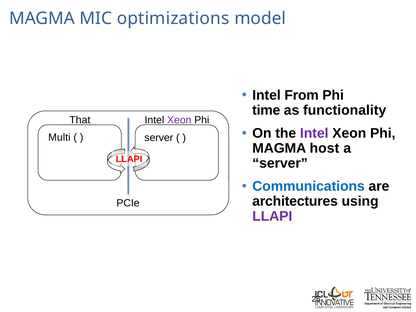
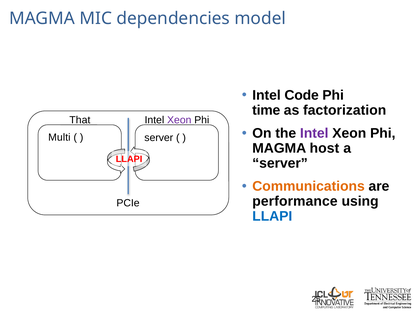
optimizations: optimizations -> dependencies
From: From -> Code
functionality: functionality -> factorization
Communications colour: blue -> orange
architectures: architectures -> performance
LLAPI at (272, 216) colour: purple -> blue
